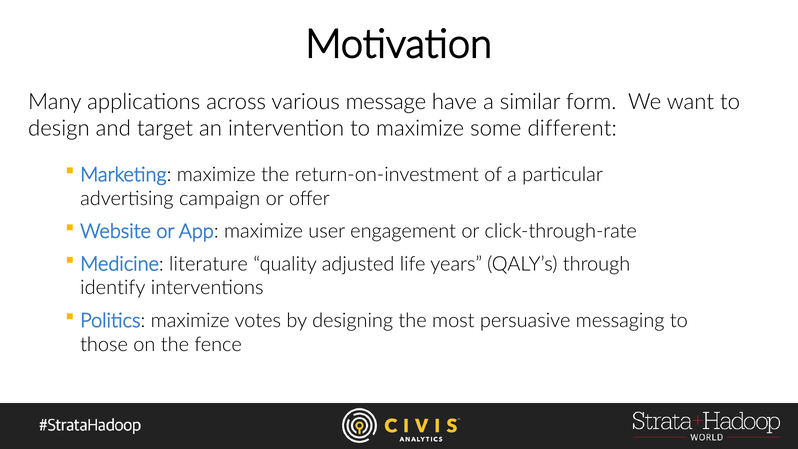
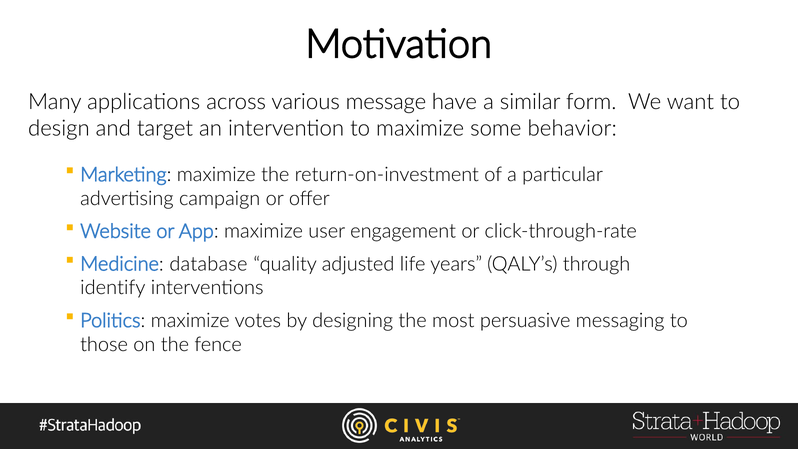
different: different -> behavior
literature: literature -> database
